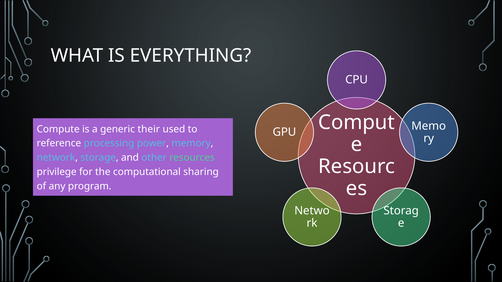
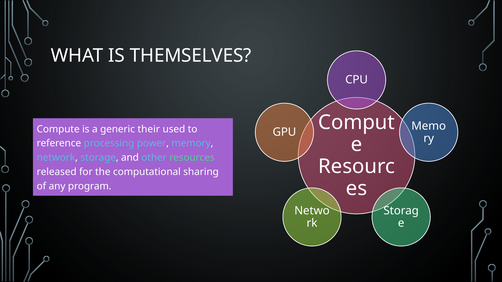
EVERYTHING: EVERYTHING -> THEMSELVES
privilege: privilege -> released
